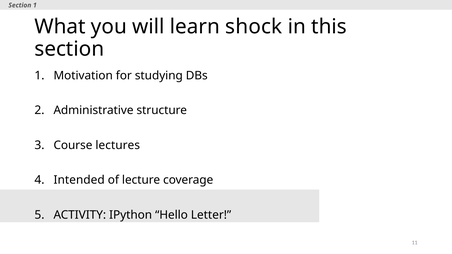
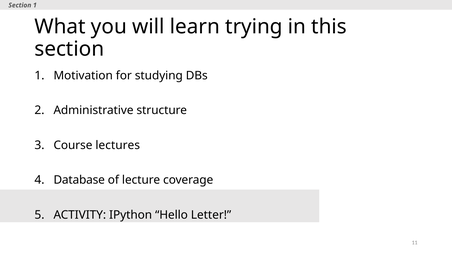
shock: shock -> trying
Intended: Intended -> Database
